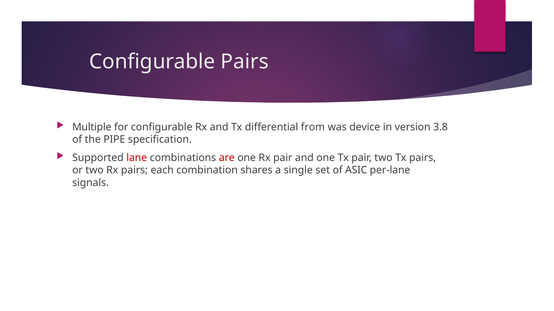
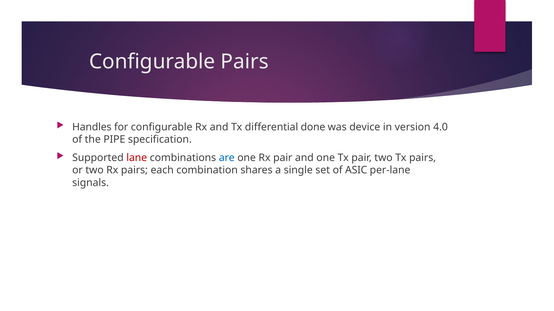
Multiple: Multiple -> Handles
from: from -> done
3.8: 3.8 -> 4.0
are colour: red -> blue
